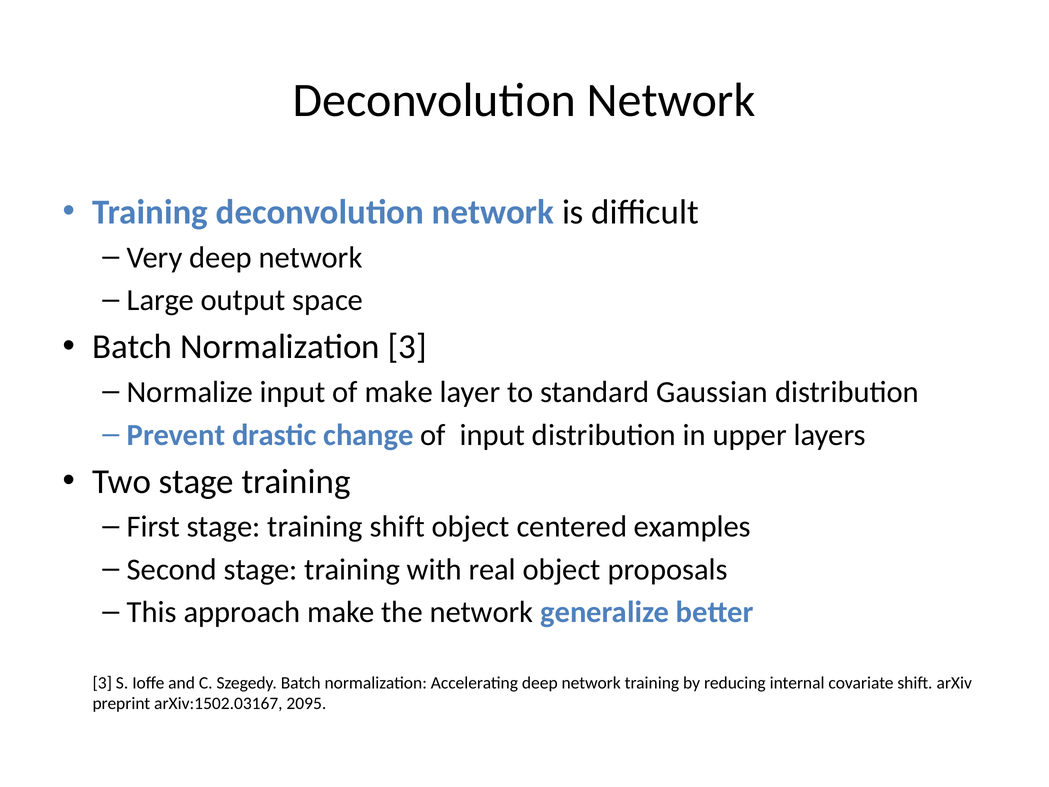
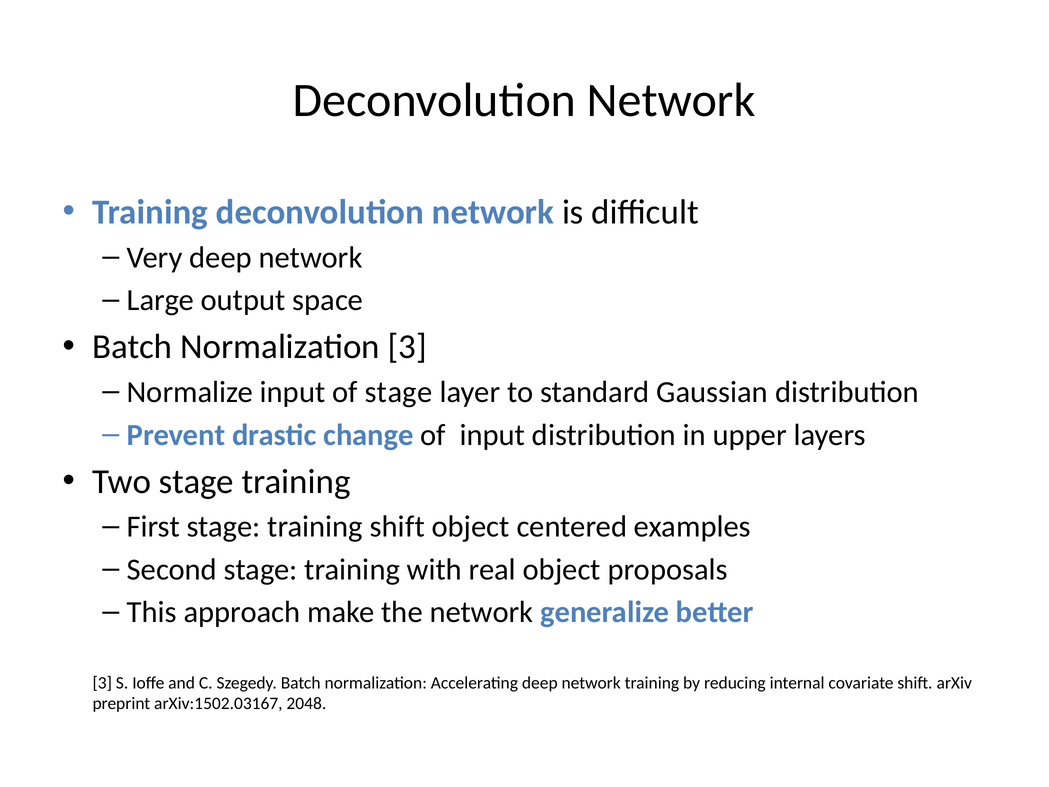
of make: make -> stage
2095: 2095 -> 2048
